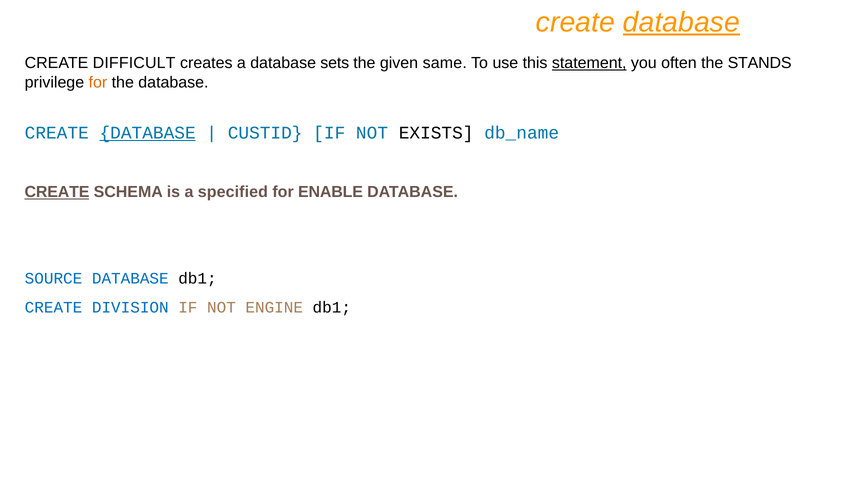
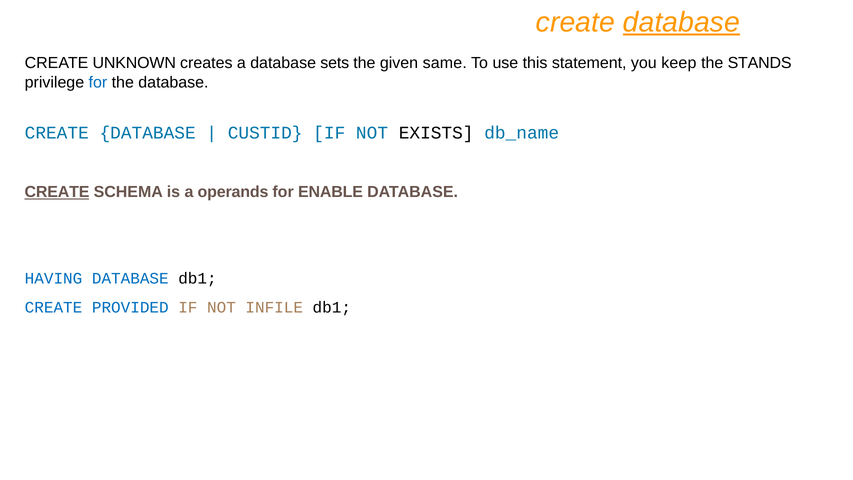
DIFFICULT: DIFFICULT -> UNKNOWN
statement underline: present -> none
often: often -> keep
for at (98, 82) colour: orange -> blue
DATABASE at (148, 133) underline: present -> none
specified: specified -> operands
SOURCE: SOURCE -> HAVING
DIVISION: DIVISION -> PROVIDED
ENGINE: ENGINE -> INFILE
